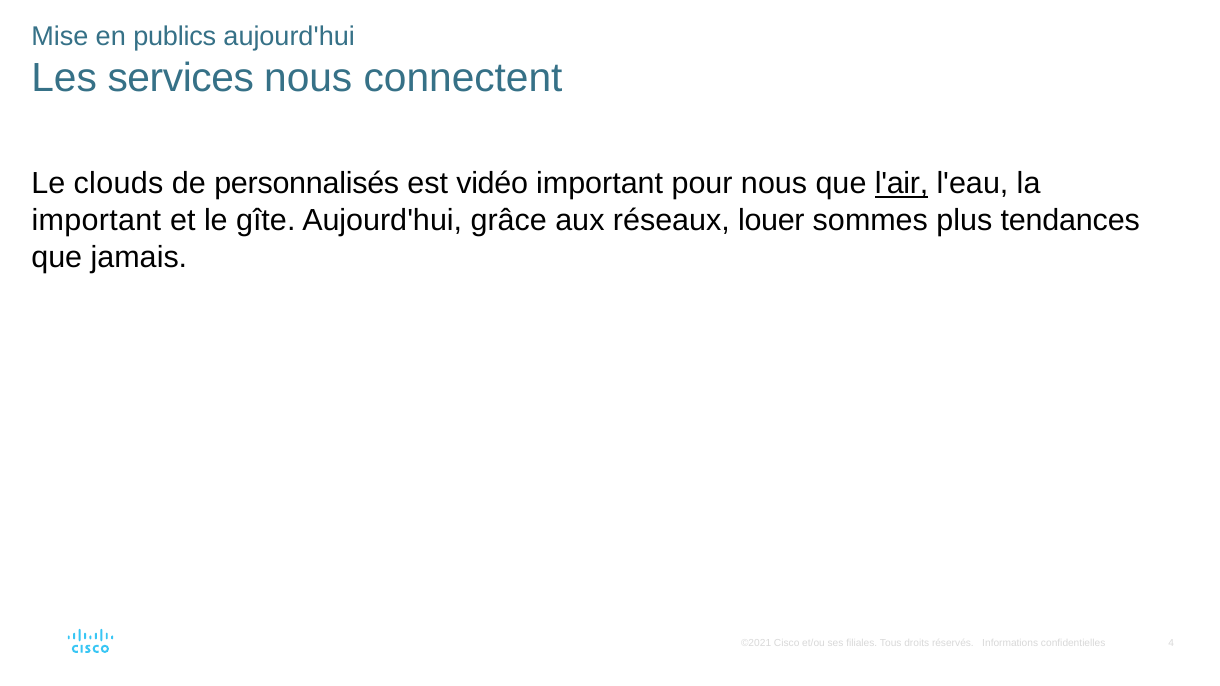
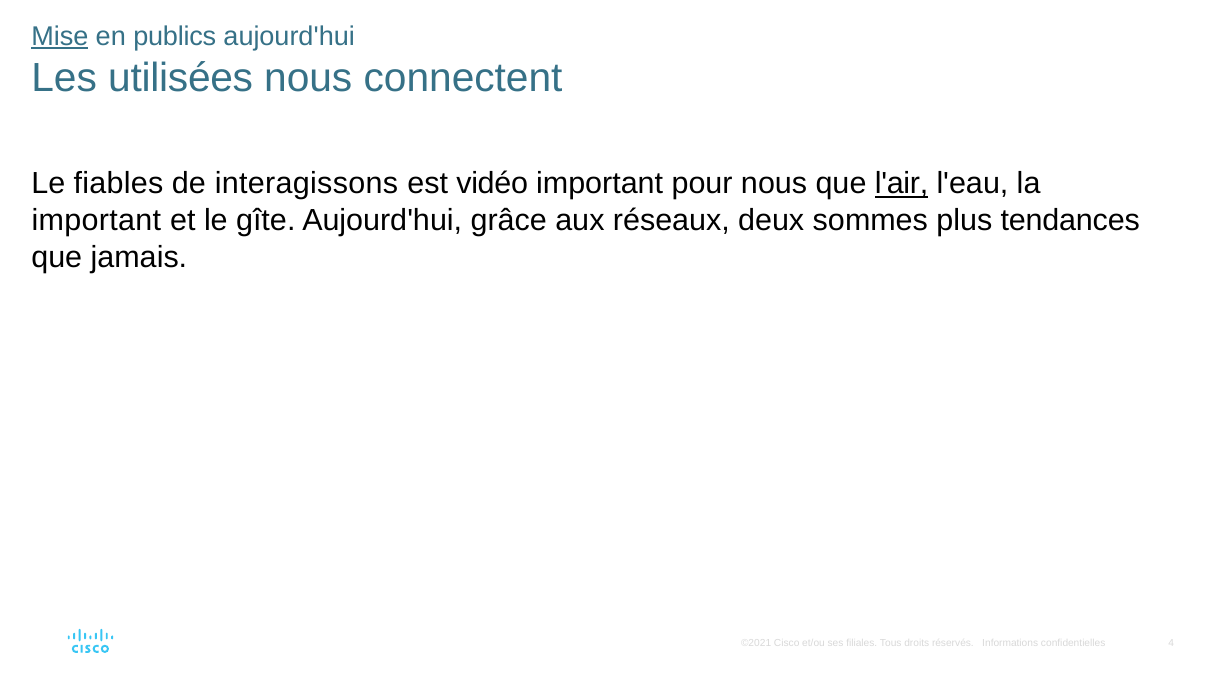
Mise underline: none -> present
services: services -> utilisées
clouds: clouds -> fiables
personnalisés: personnalisés -> interagissons
louer: louer -> deux
